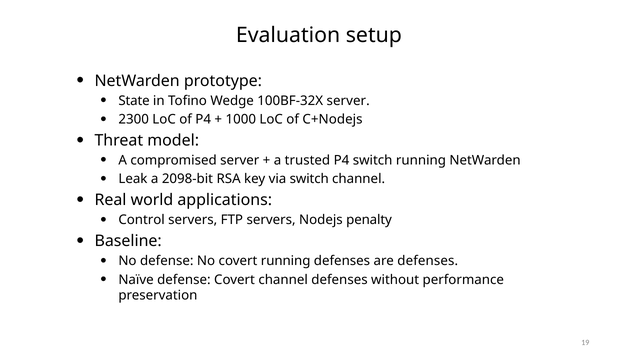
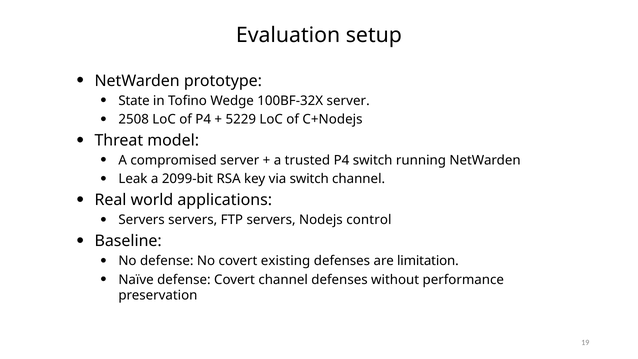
2300: 2300 -> 2508
1000: 1000 -> 5229
2098-bit: 2098-bit -> 2099-bit
Control at (142, 220): Control -> Servers
penalty: penalty -> control
covert running: running -> existing
are defenses: defenses -> limitation
